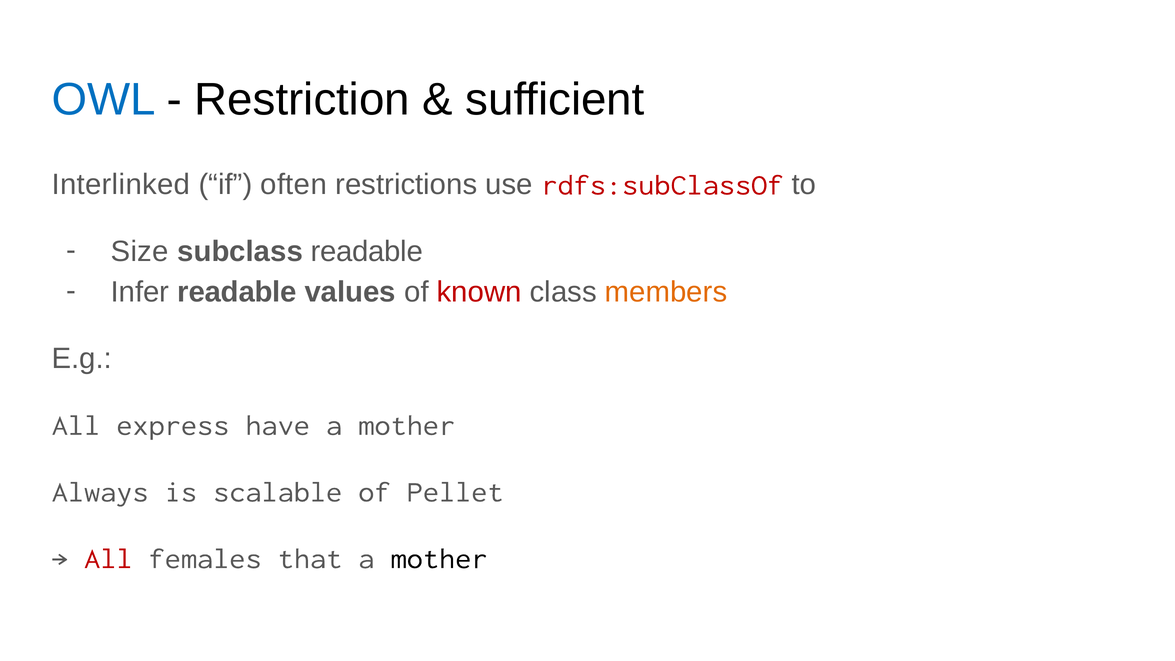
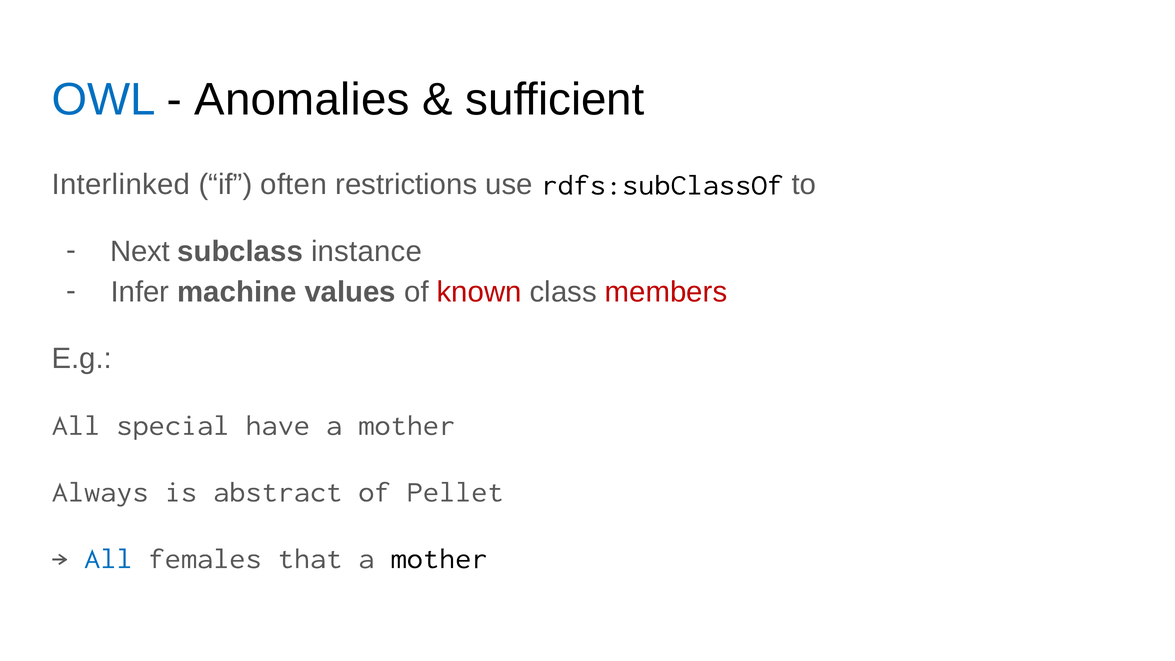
Restriction: Restriction -> Anomalies
rdfs:subClassOf colour: red -> black
Size: Size -> Next
subclass readable: readable -> instance
Infer readable: readable -> machine
members colour: orange -> red
express: express -> special
scalable: scalable -> abstract
All at (108, 558) colour: red -> blue
